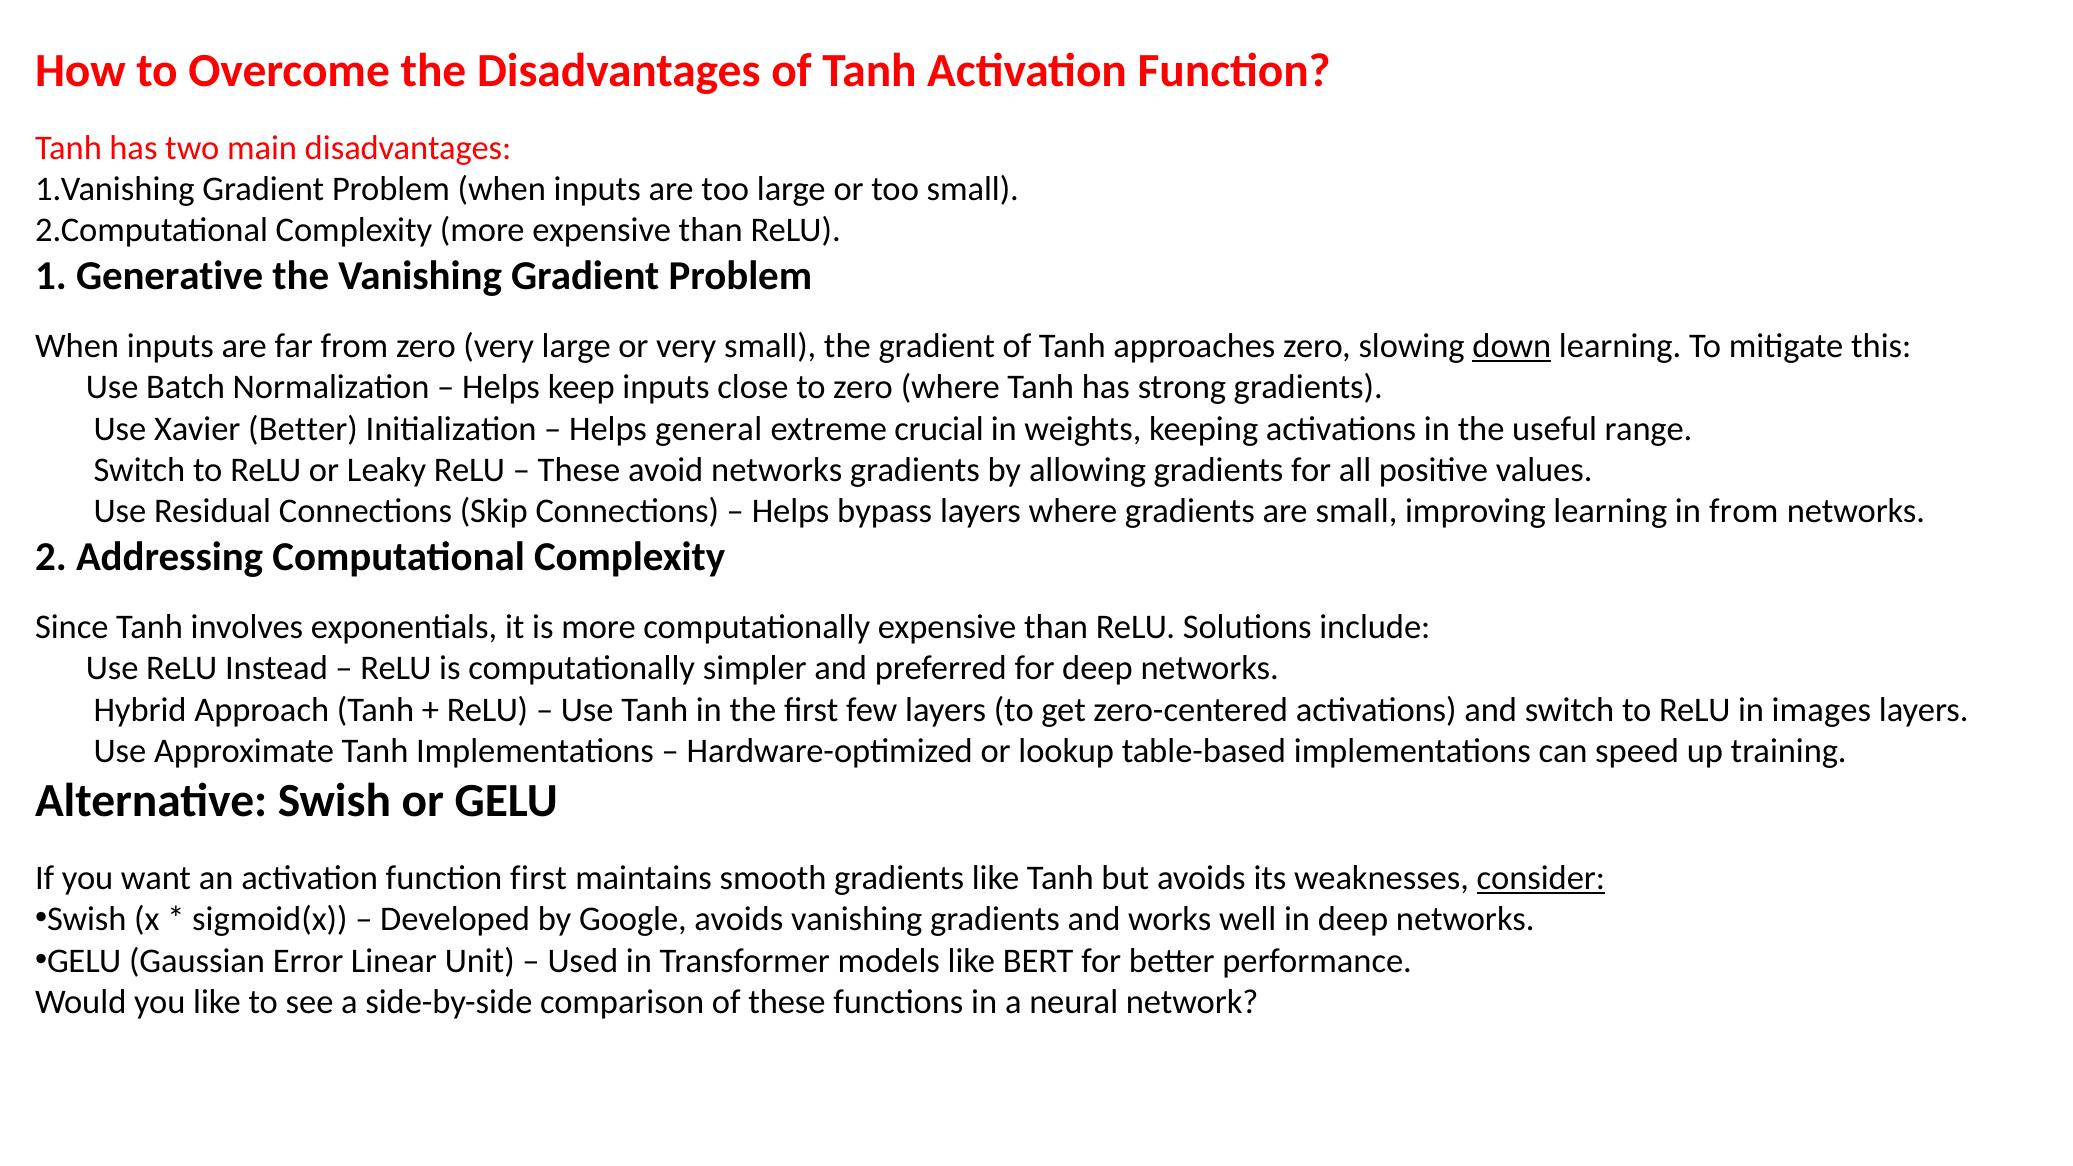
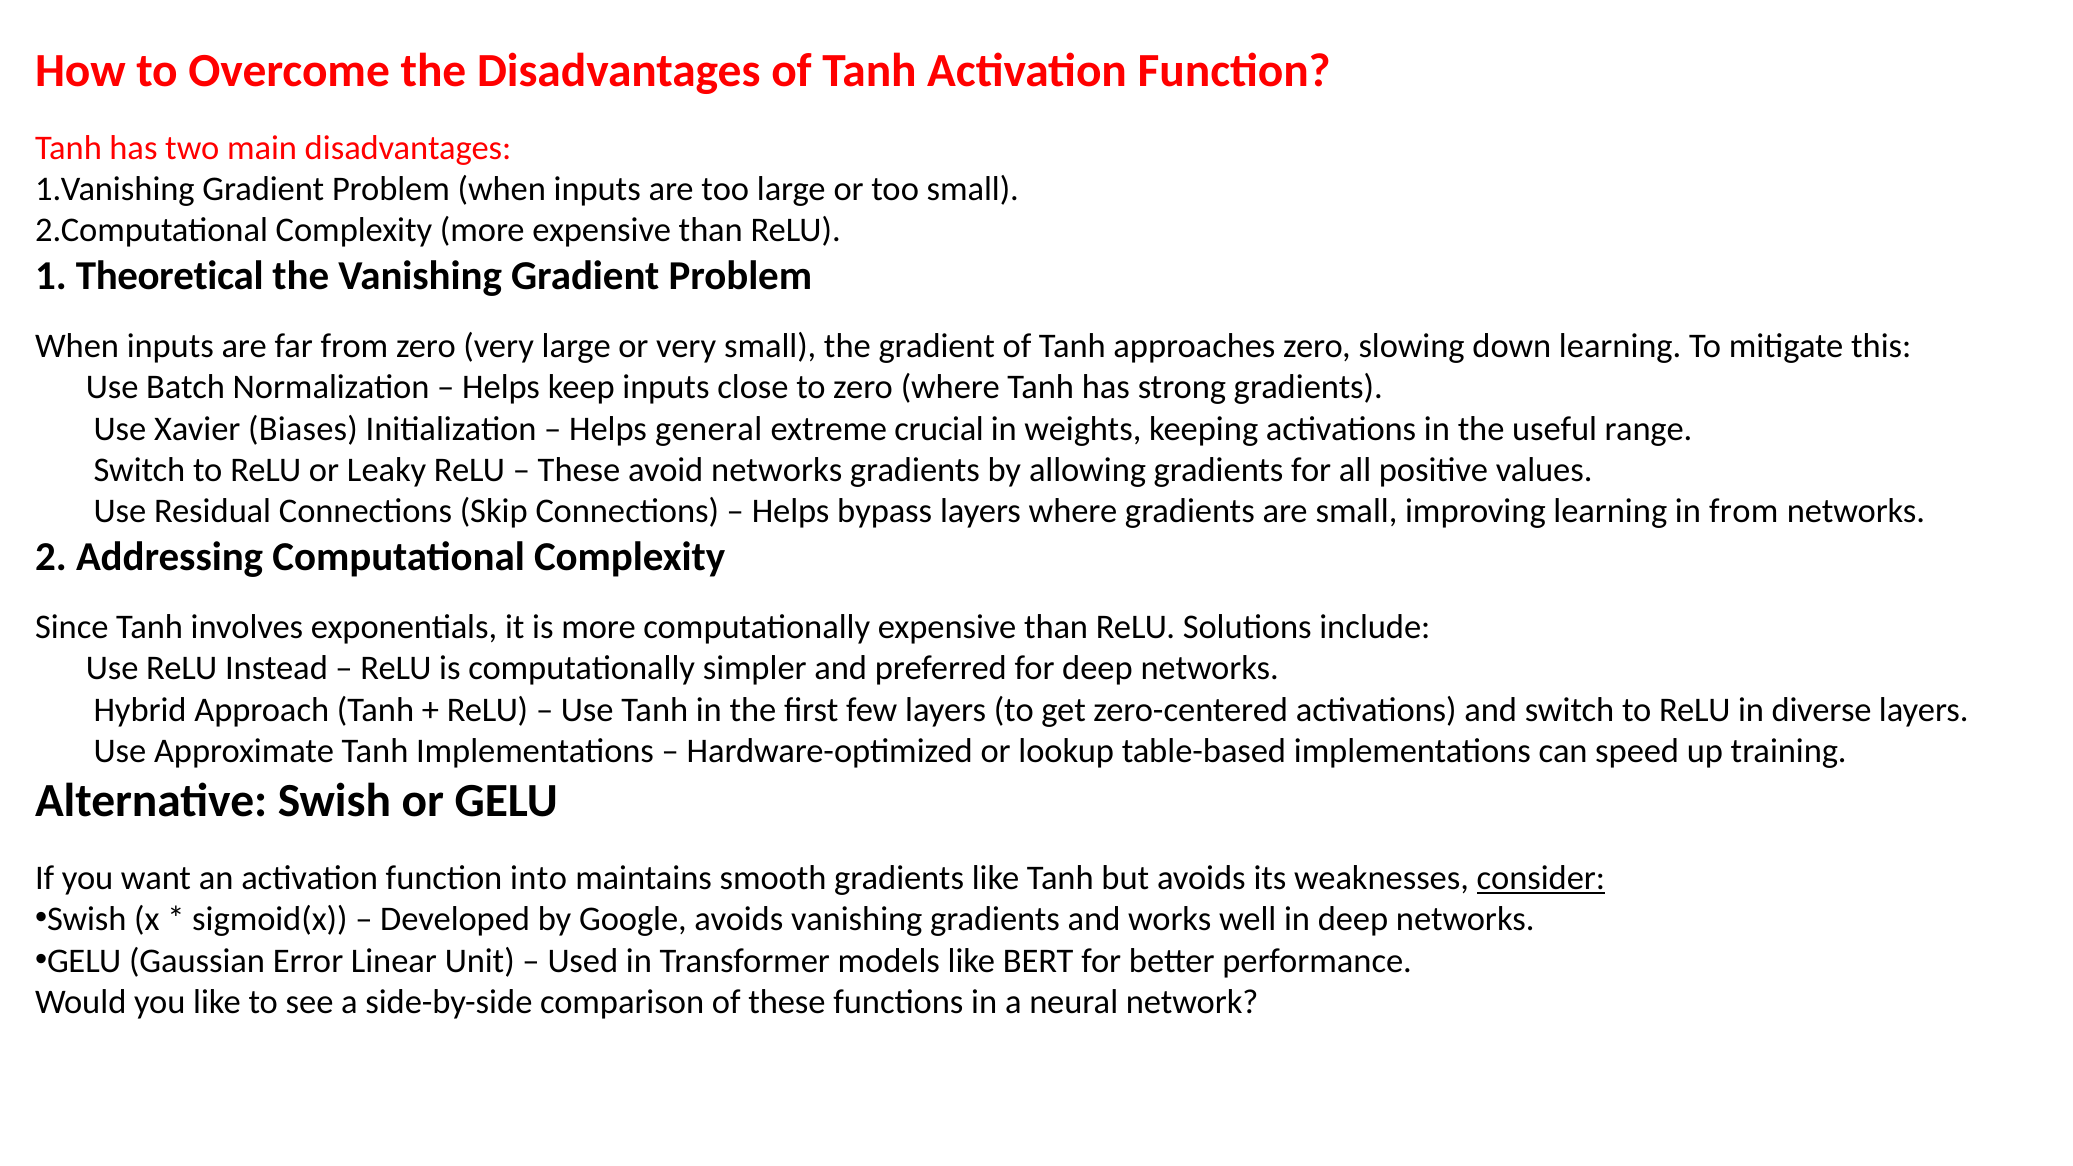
Generative: Generative -> Theoretical
down underline: present -> none
Xavier Better: Better -> Biases
images: images -> diverse
function first: first -> into
